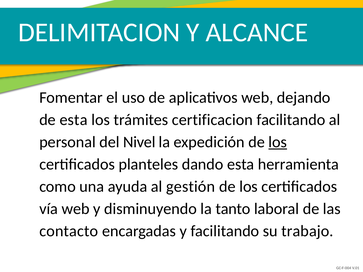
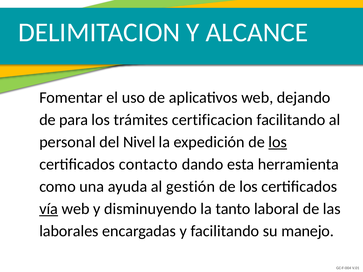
de esta: esta -> para
planteles: planteles -> contacto
vía underline: none -> present
contacto: contacto -> laborales
trabajo: trabajo -> manejo
